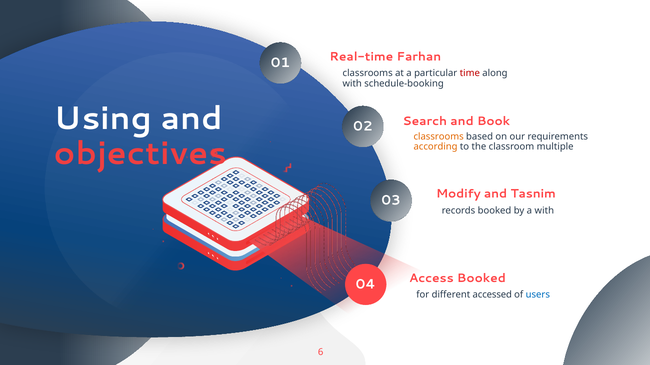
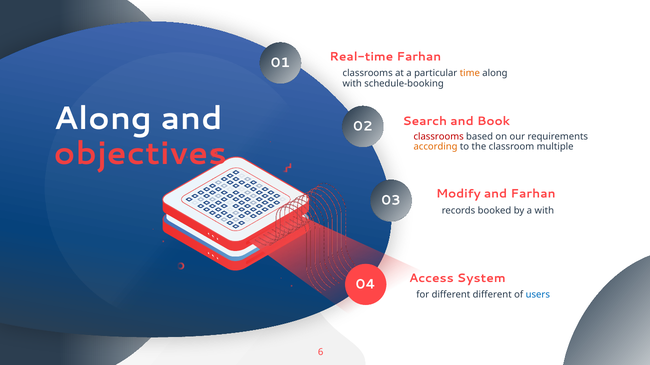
time colour: red -> orange
Using at (103, 119): Using -> Along
classrooms at (439, 137) colour: orange -> red
and Tasnim: Tasnim -> Farhan
Access Booked: Booked -> System
different accessed: accessed -> different
